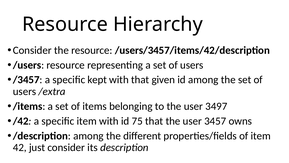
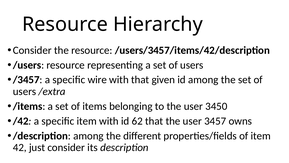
kept: kept -> wire
3497: 3497 -> 3450
75: 75 -> 62
